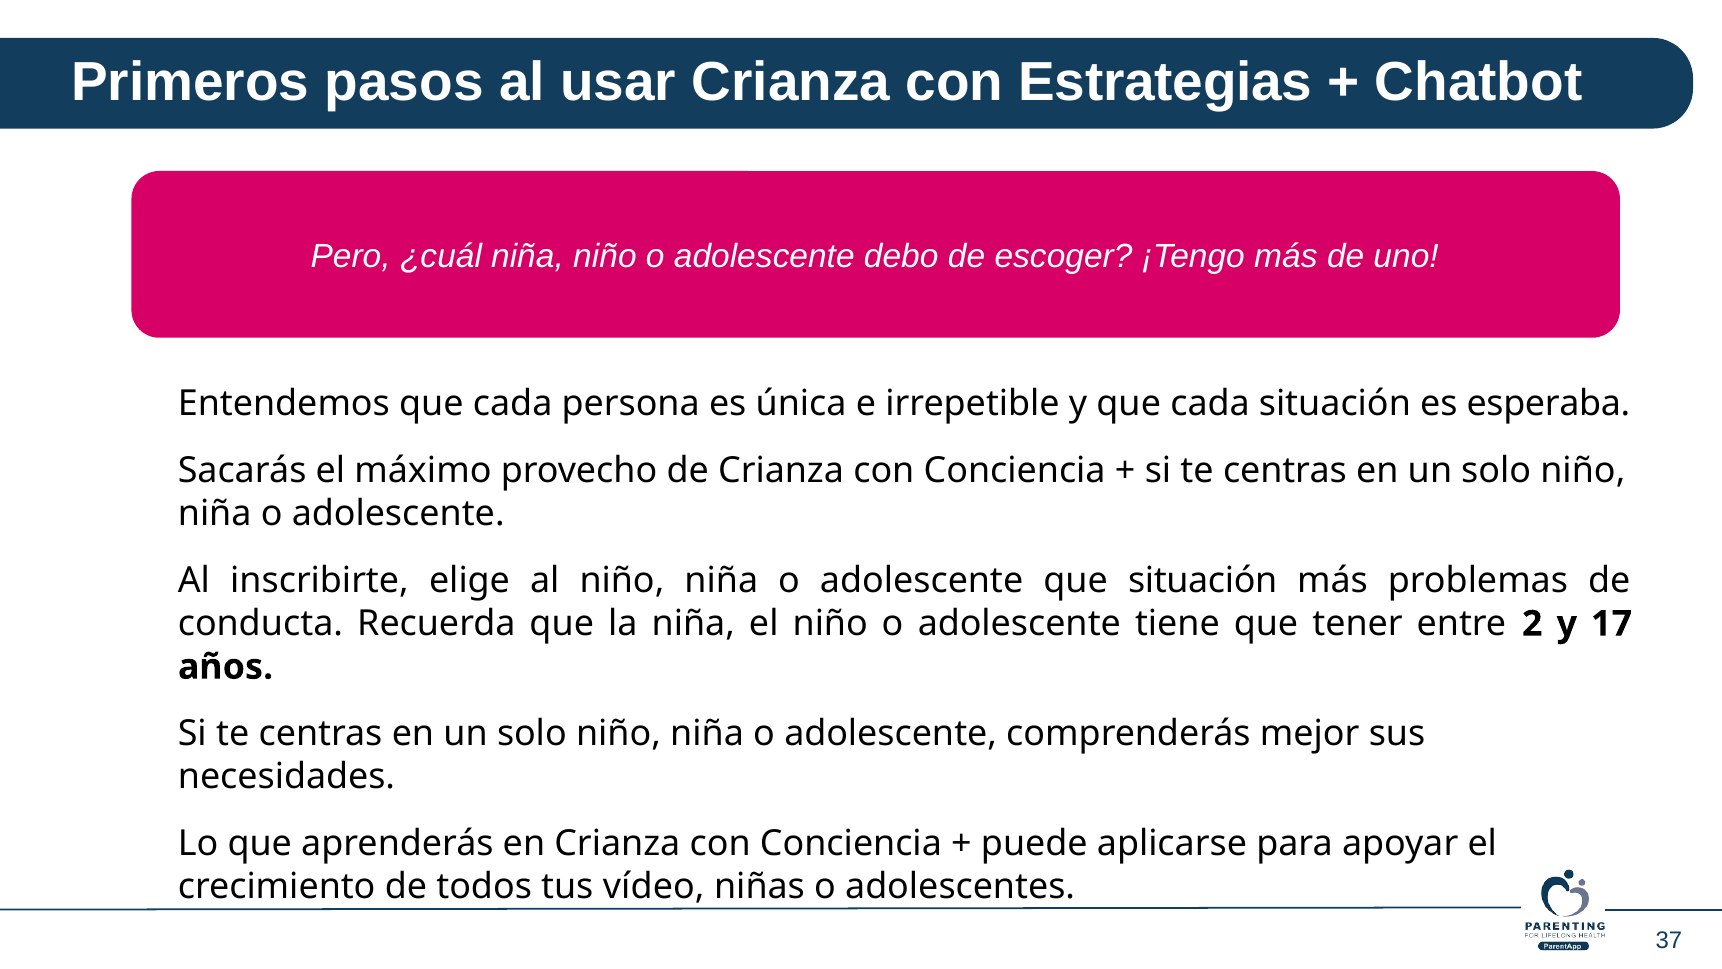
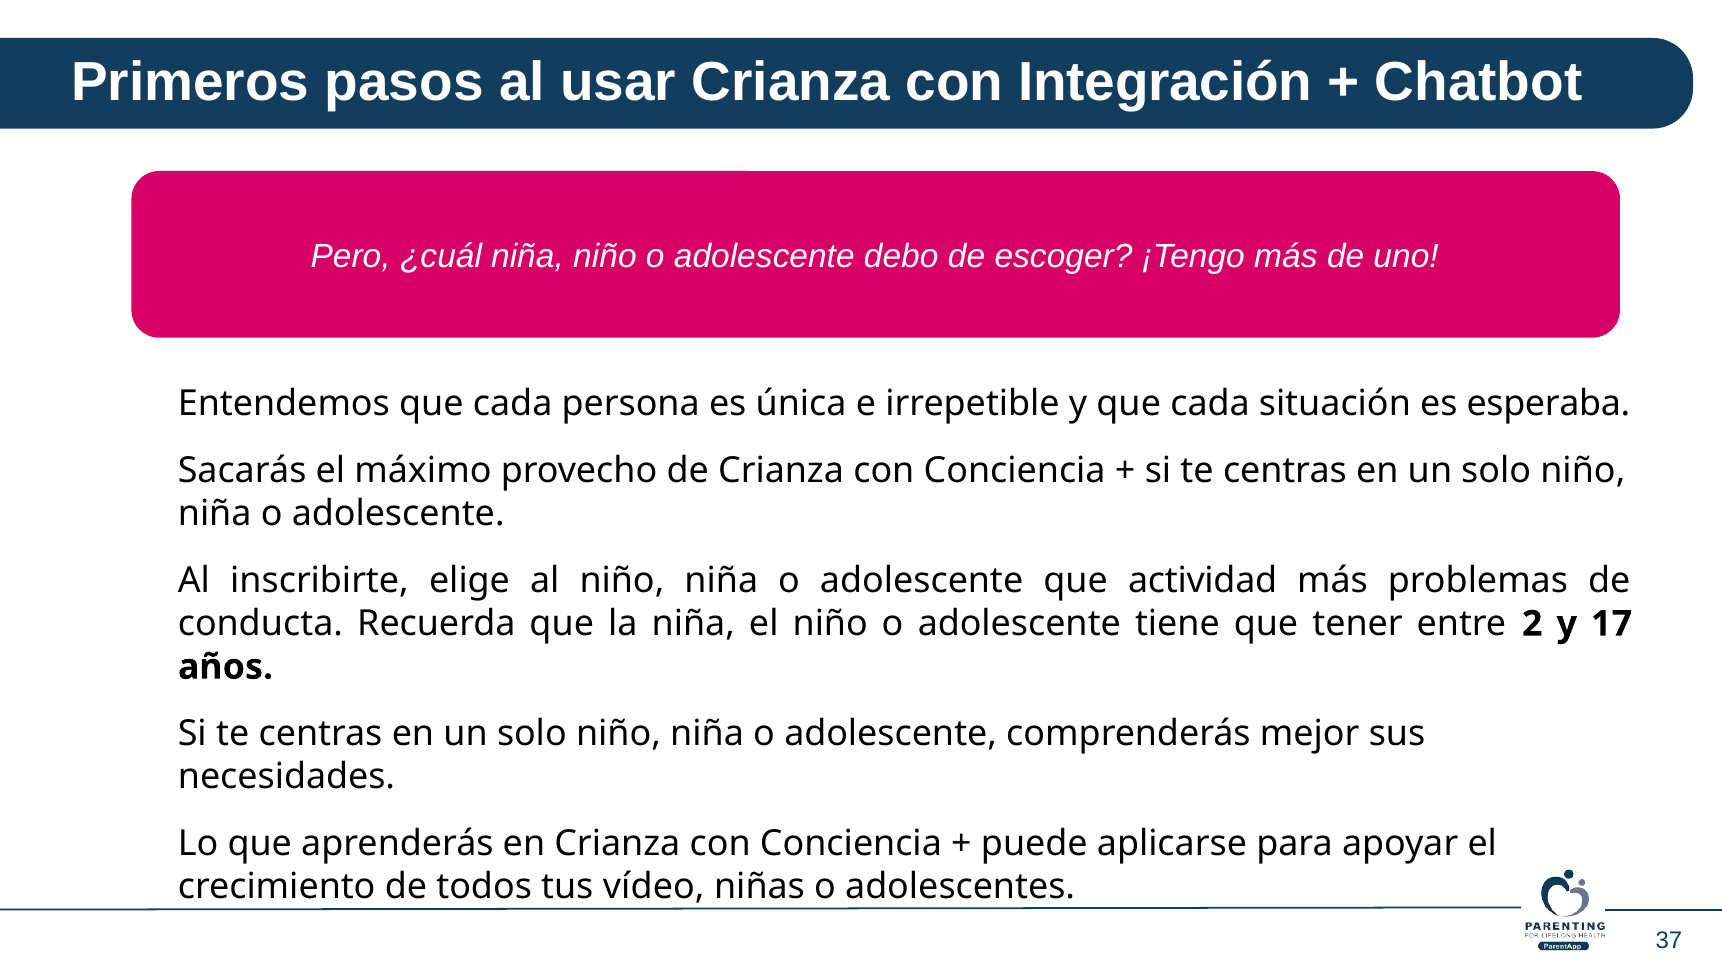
Estrategias: Estrategias -> Integración
que situación: situación -> actividad
